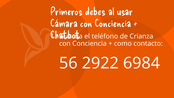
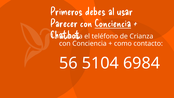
Cámara: Cámara -> Parecer
Conciencia at (113, 23) underline: none -> present
2922: 2922 -> 5104
